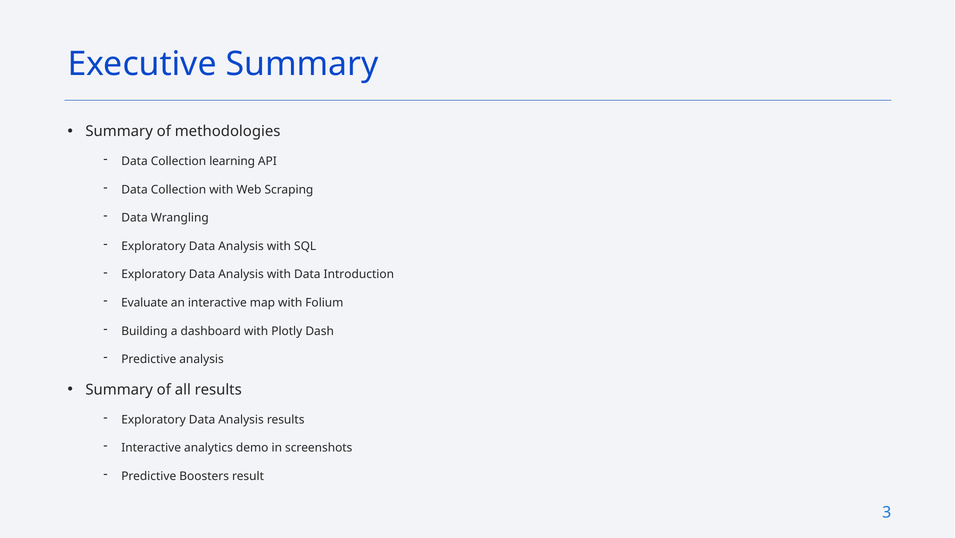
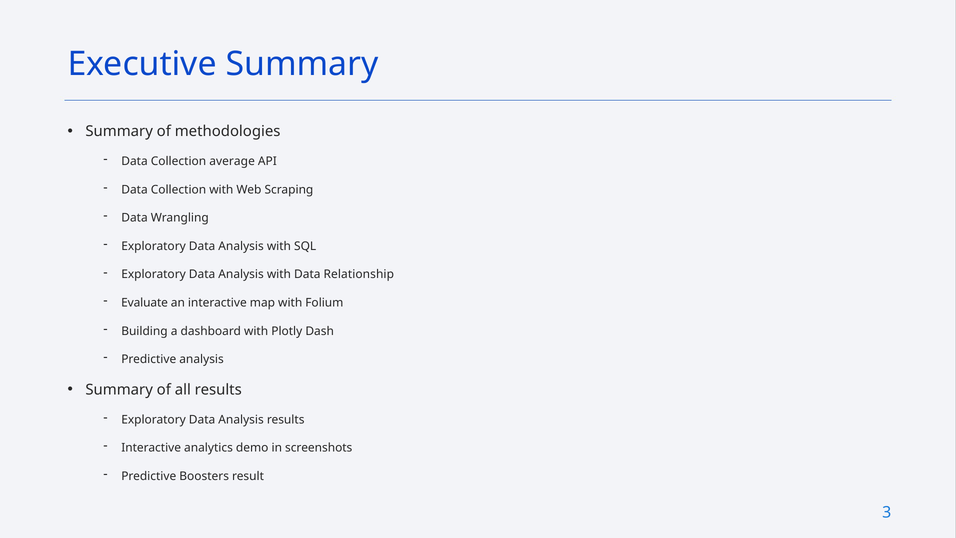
learning: learning -> average
Introduction: Introduction -> Relationship
